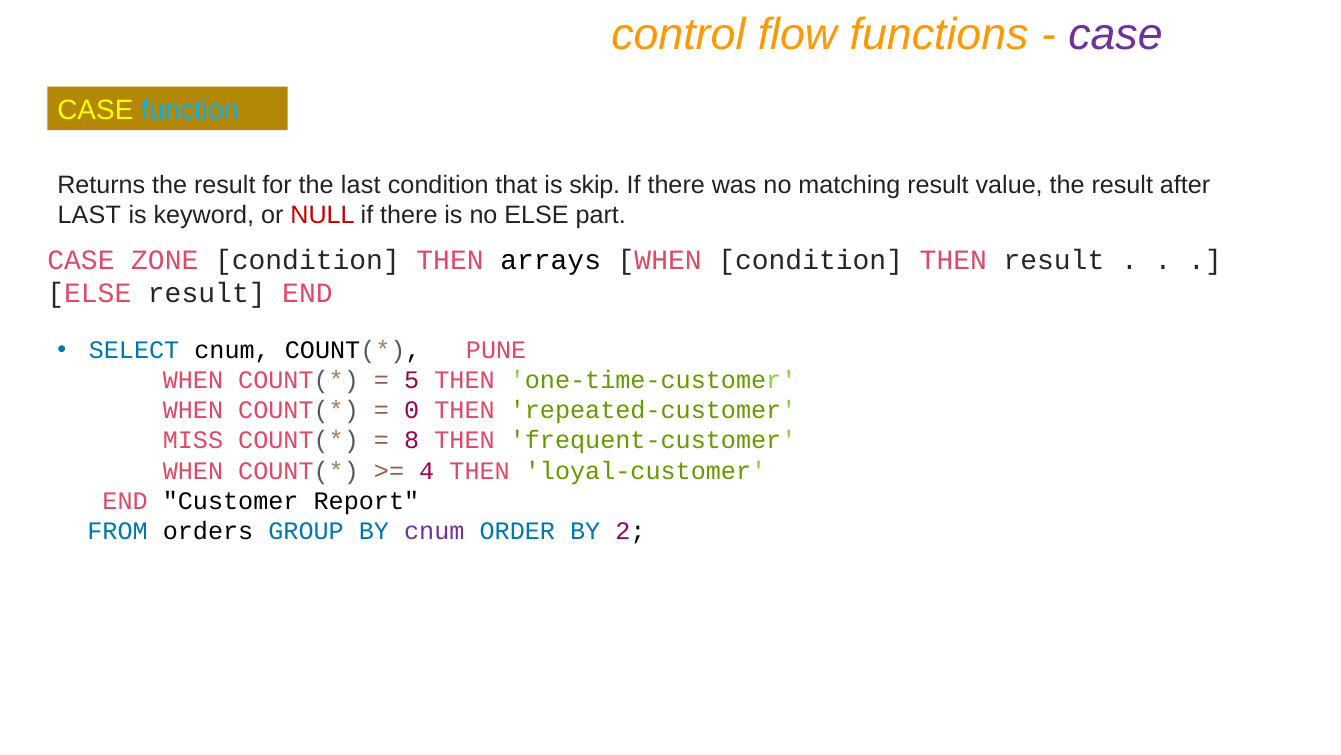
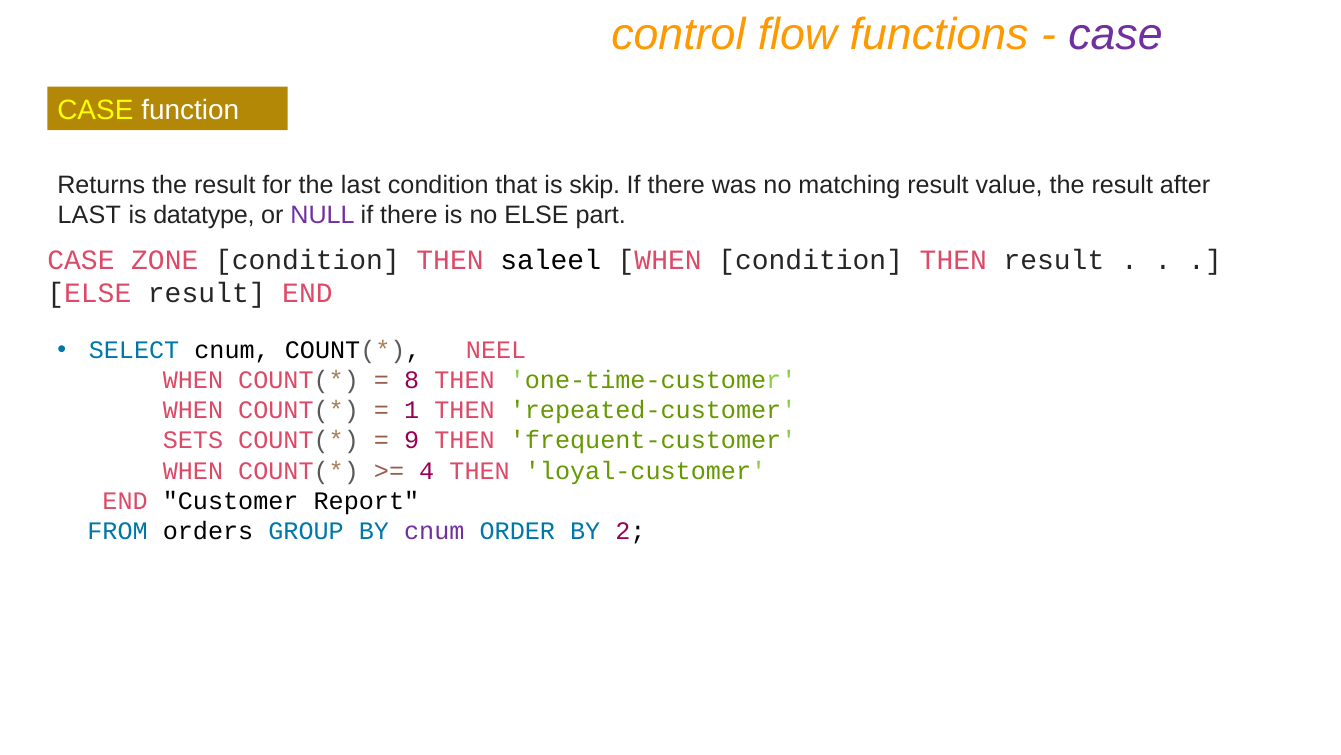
function colour: light blue -> white
keyword: keyword -> datatype
NULL colour: red -> purple
arrays: arrays -> saleel
PUNE: PUNE -> NEEL
5: 5 -> 8
0: 0 -> 1
MISS: MISS -> SETS
8: 8 -> 9
